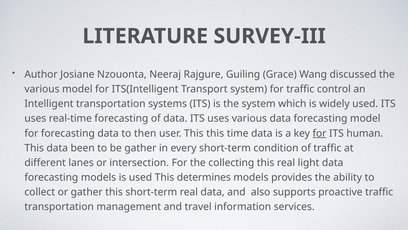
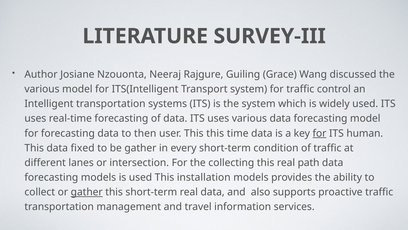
been: been -> fixed
light: light -> path
determines: determines -> installation
gather at (87, 192) underline: none -> present
